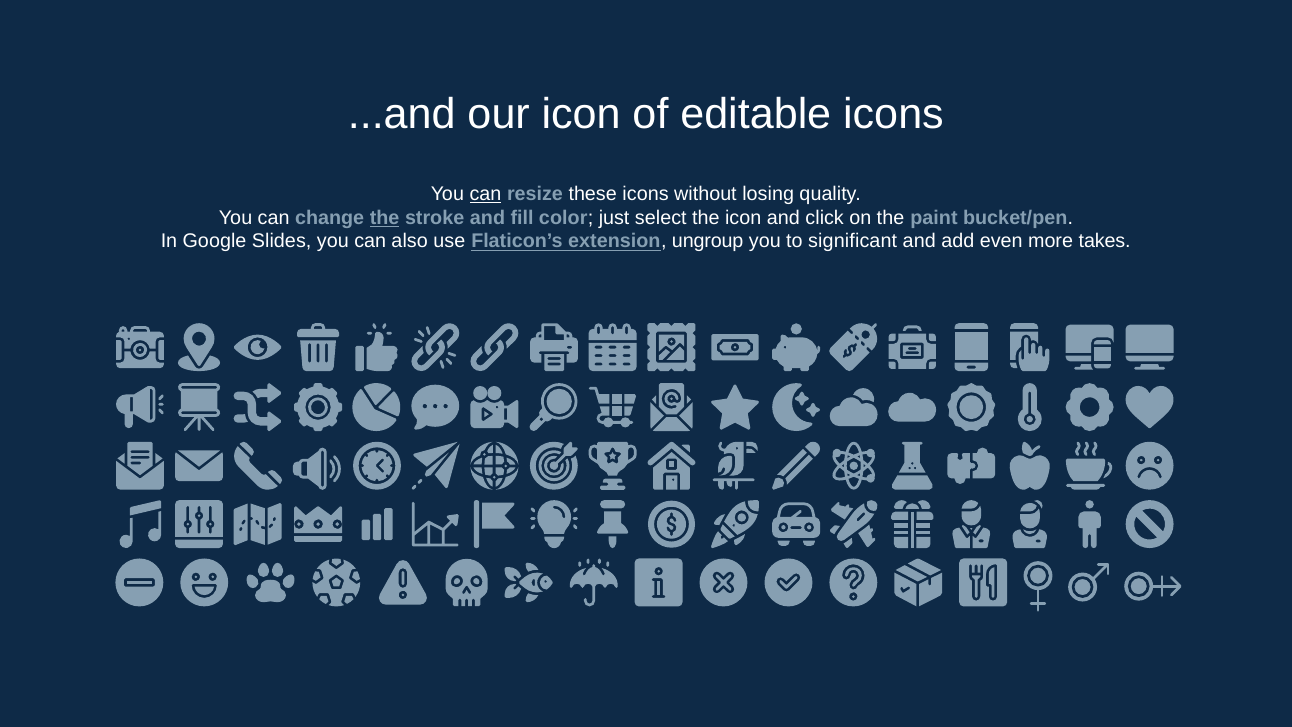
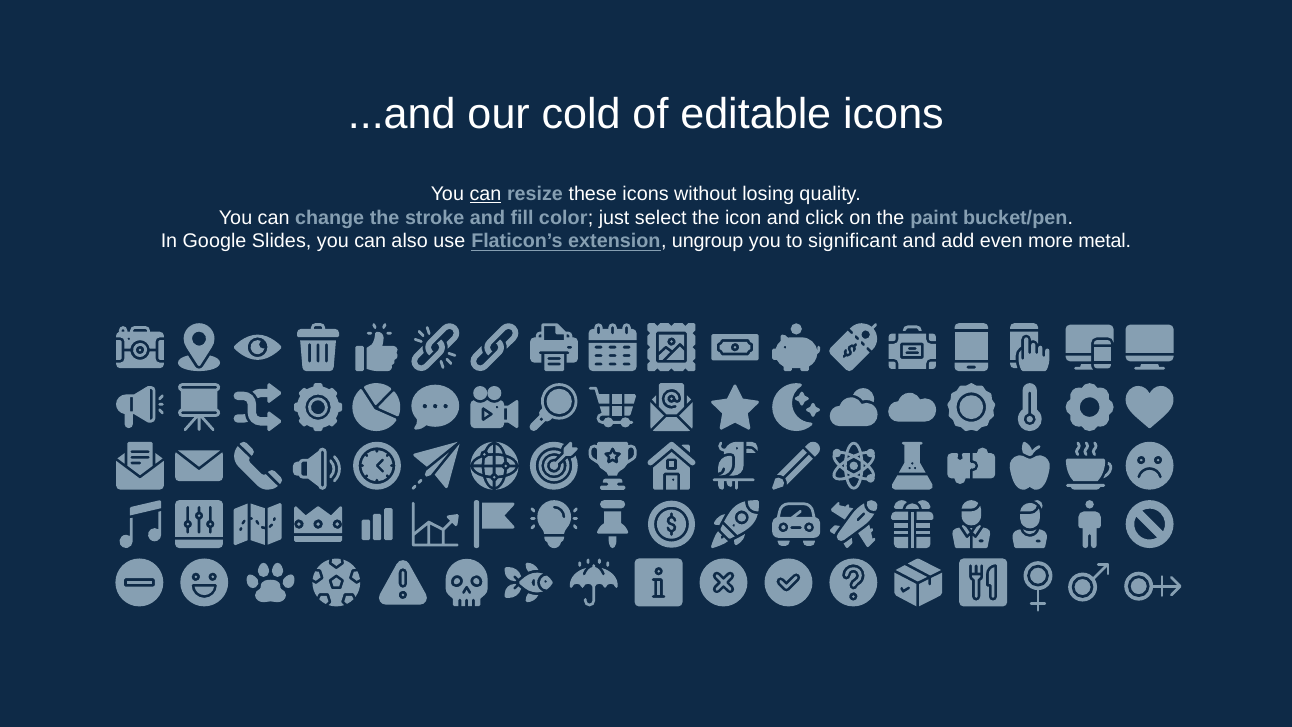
our icon: icon -> cold
the at (385, 218) underline: present -> none
takes: takes -> metal
